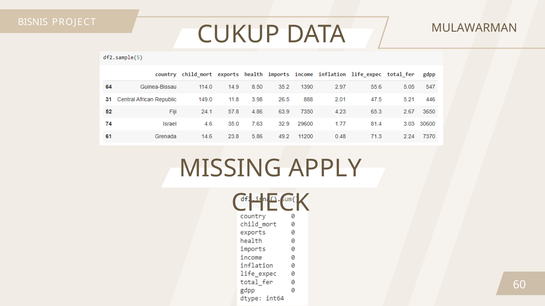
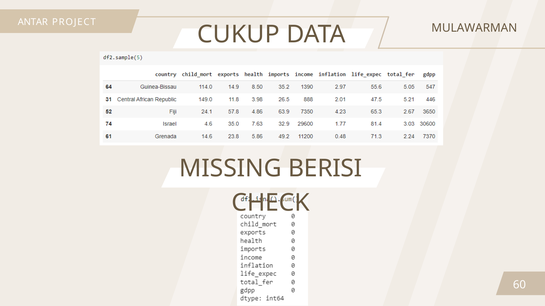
BISNIS: BISNIS -> ANTAR
APPLY: APPLY -> BERISI
